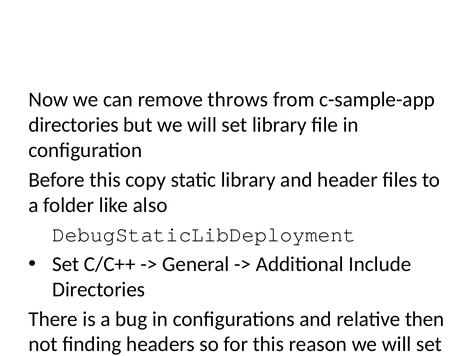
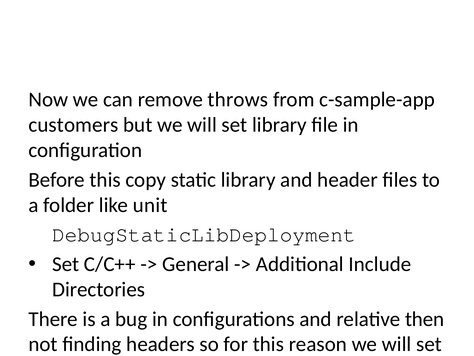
directories at (74, 125): directories -> customers
also: also -> unit
